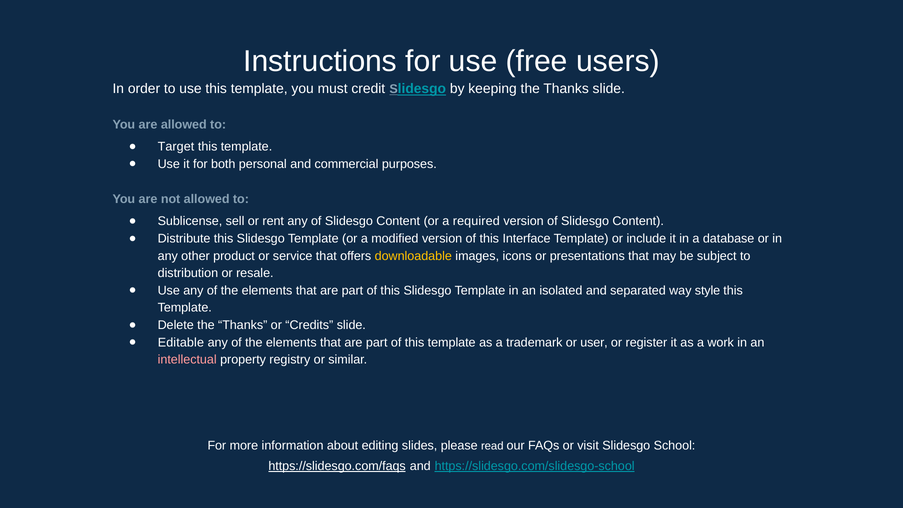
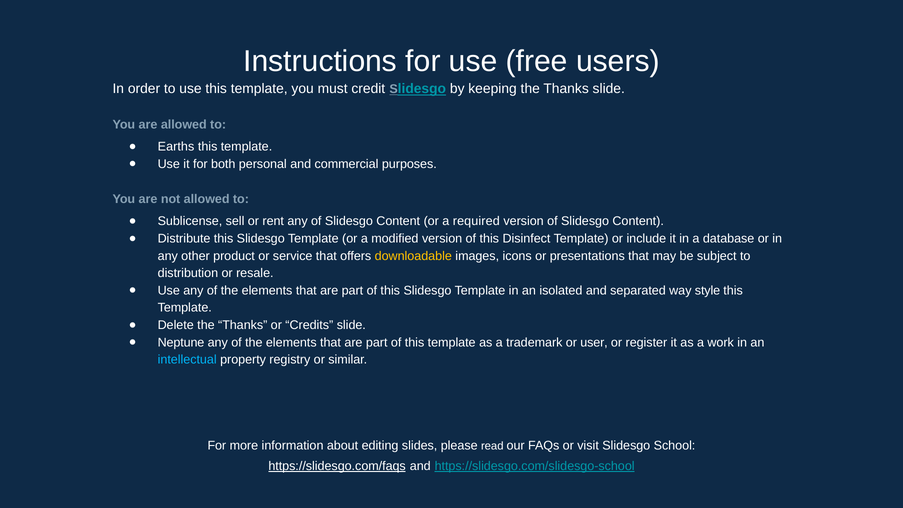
Target: Target -> Earths
Interface: Interface -> Disinfect
Editable: Editable -> Neptune
intellectual colour: pink -> light blue
